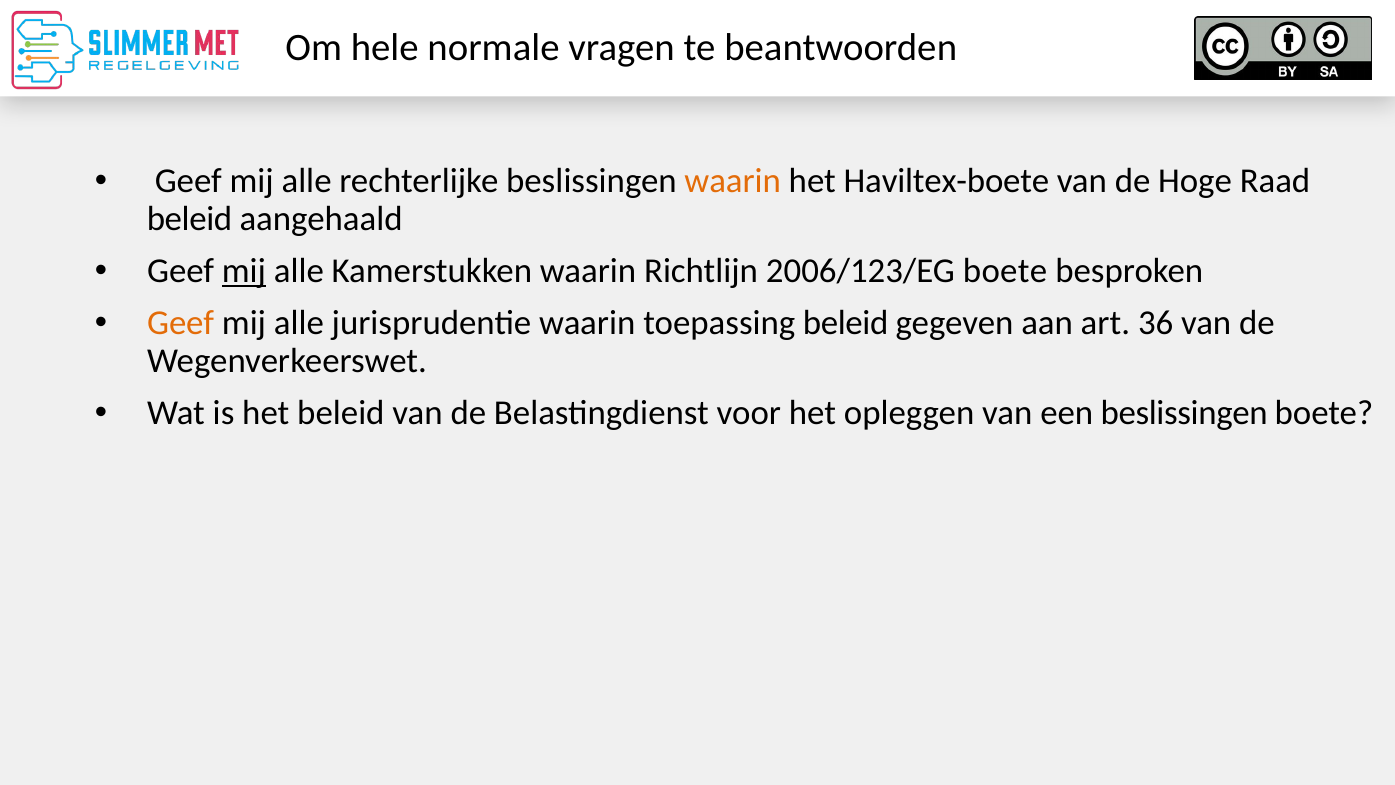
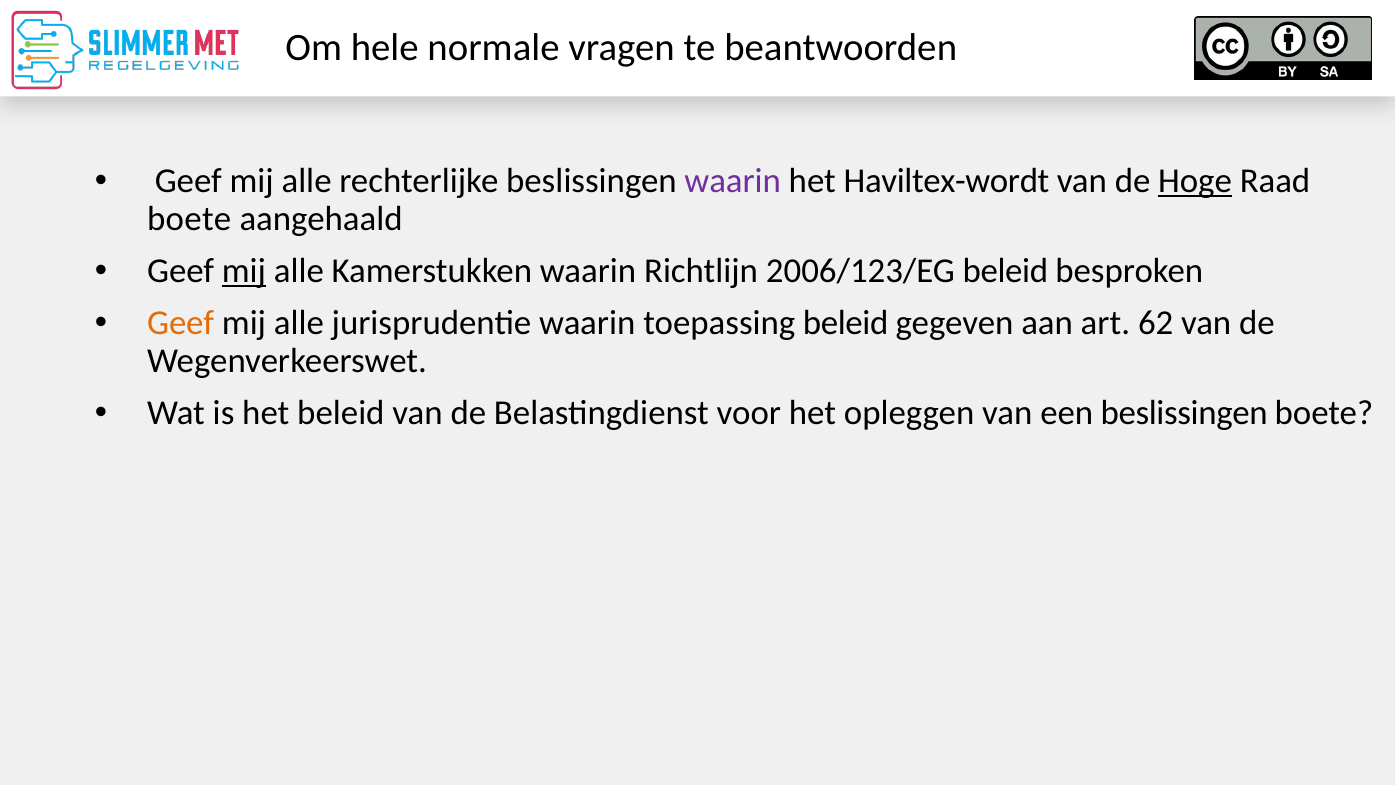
waarin at (733, 181) colour: orange -> purple
Haviltex-boete: Haviltex-boete -> Haviltex-wordt
Hoge underline: none -> present
beleid at (190, 219): beleid -> boete
2006/123/EG boete: boete -> beleid
36: 36 -> 62
